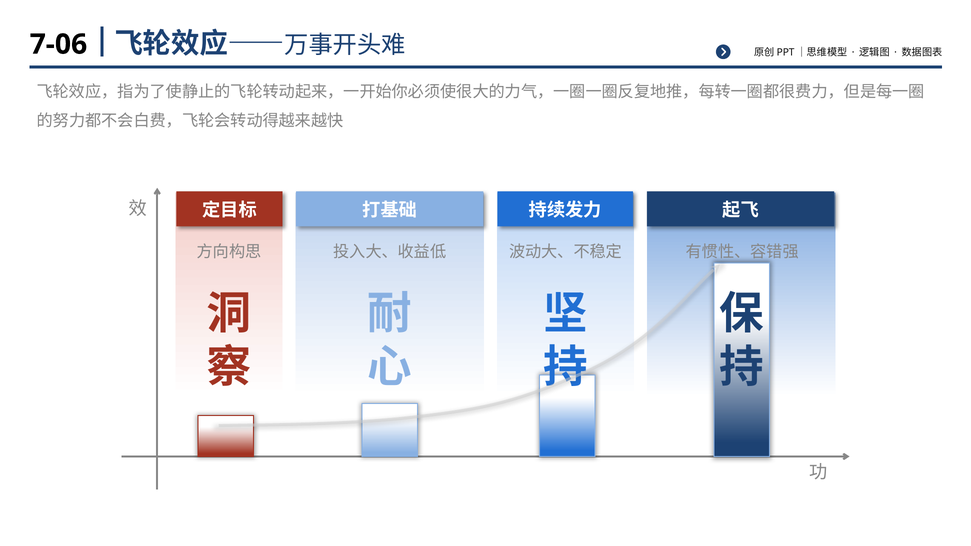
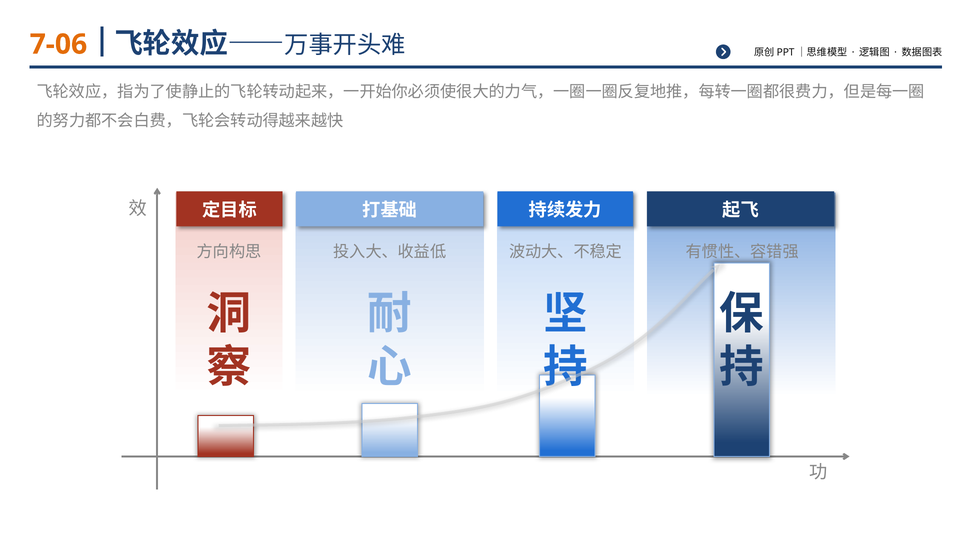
7-06 colour: black -> orange
